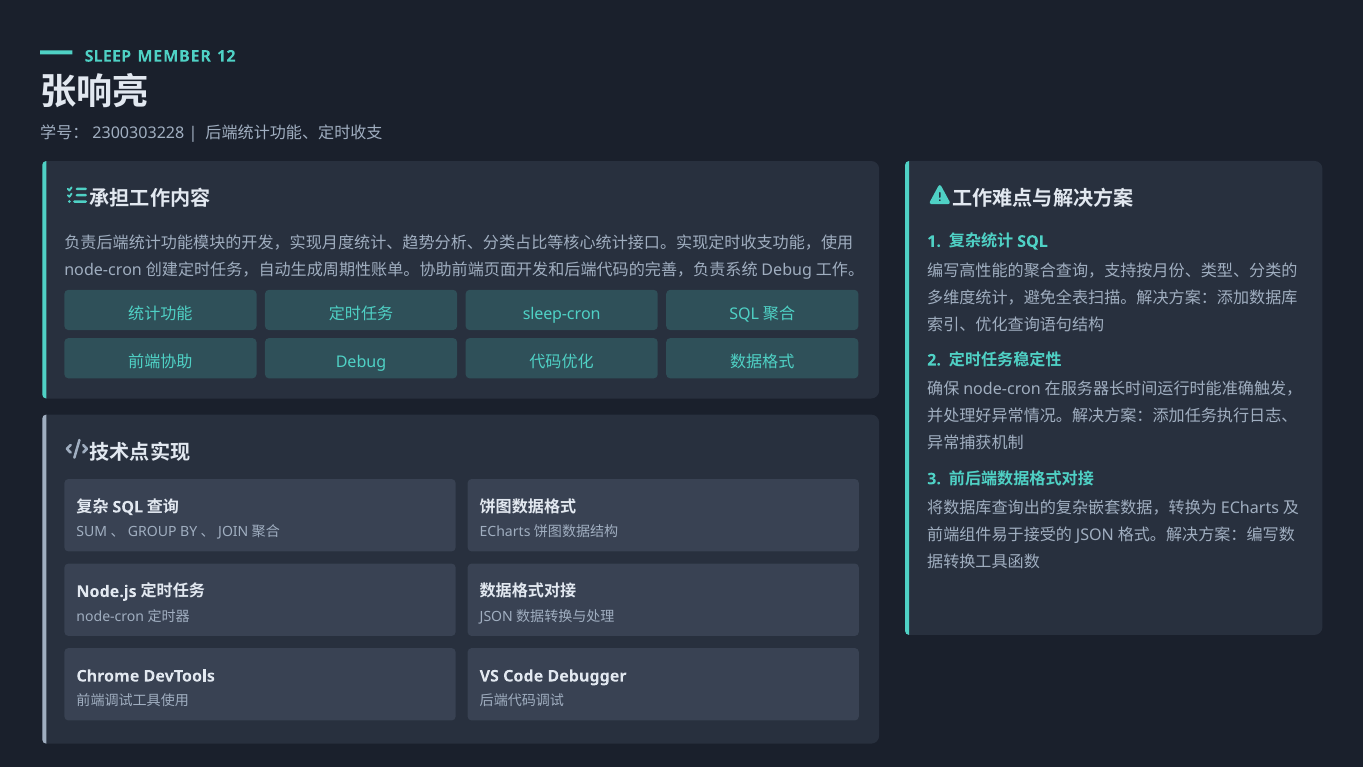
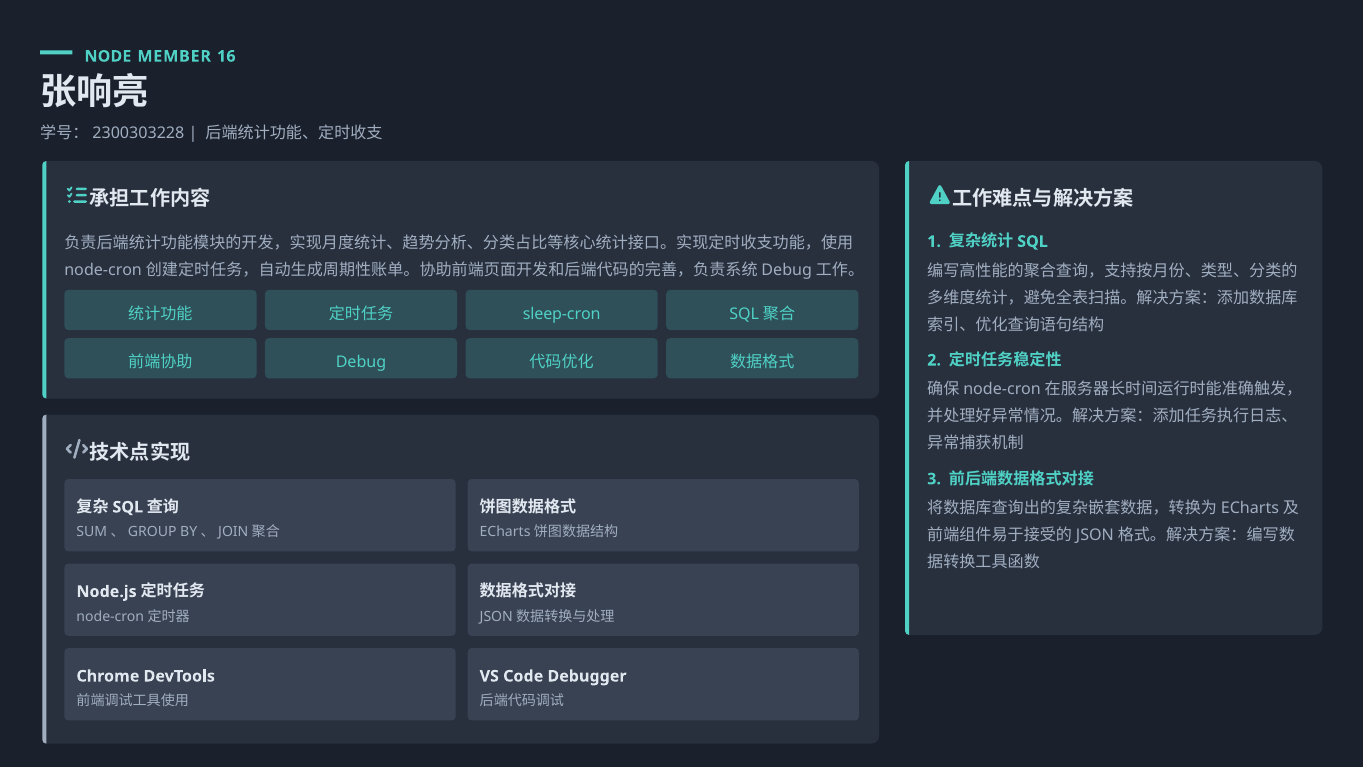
SLEEP: SLEEP -> NODE
12: 12 -> 16
